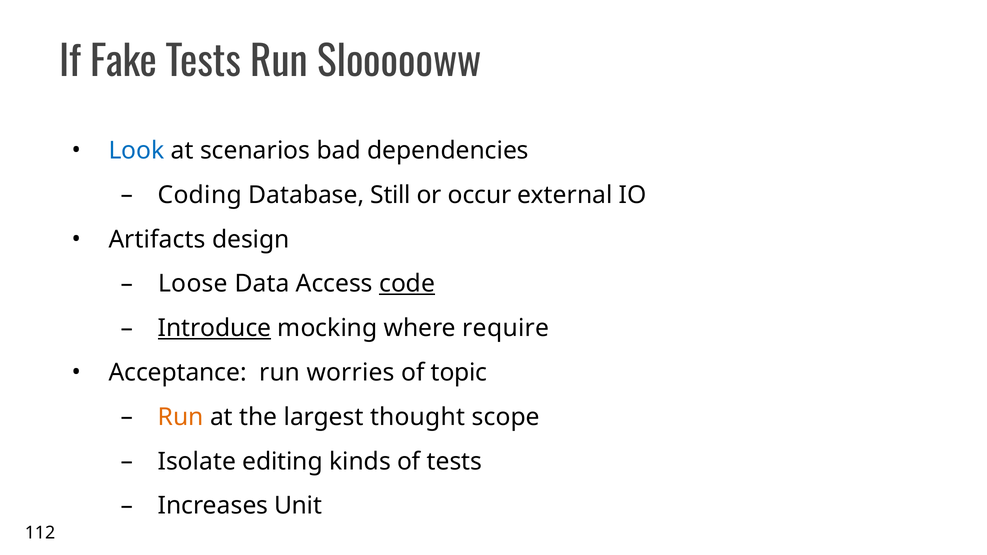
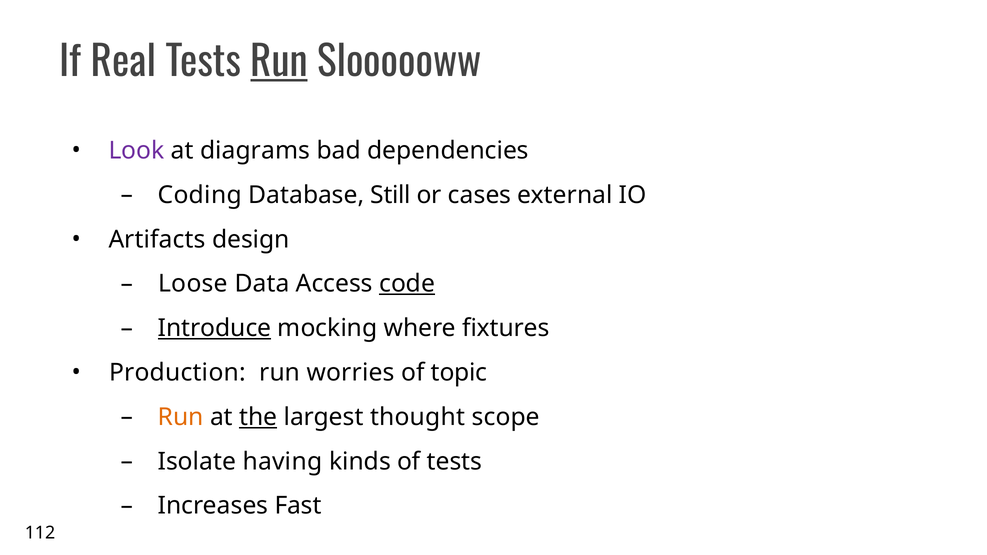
Fake: Fake -> Real
Run at (279, 63) underline: none -> present
Look colour: blue -> purple
scenarios: scenarios -> diagrams
occur: occur -> cases
require: require -> fixtures
Acceptance: Acceptance -> Production
the underline: none -> present
editing: editing -> having
Unit: Unit -> Fast
